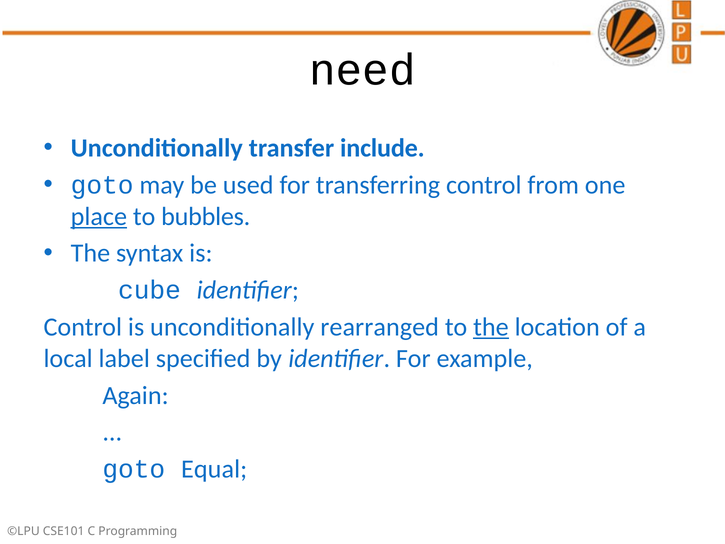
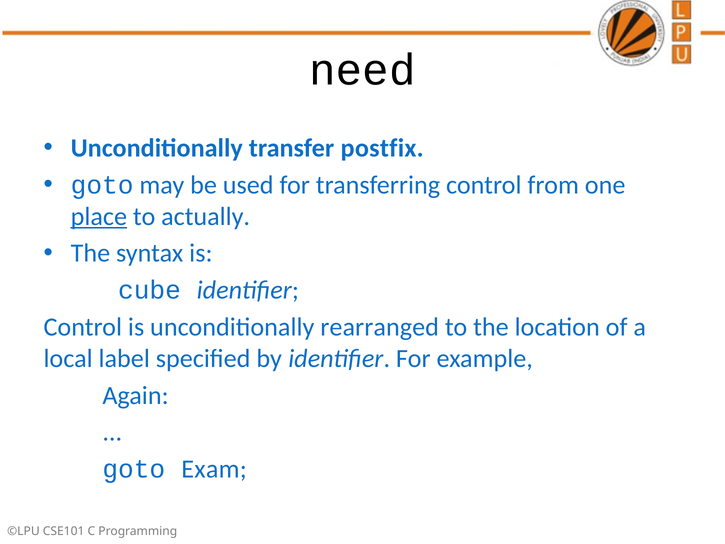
include: include -> postfix
bubbles: bubbles -> actually
the at (491, 327) underline: present -> none
Equal: Equal -> Exam
